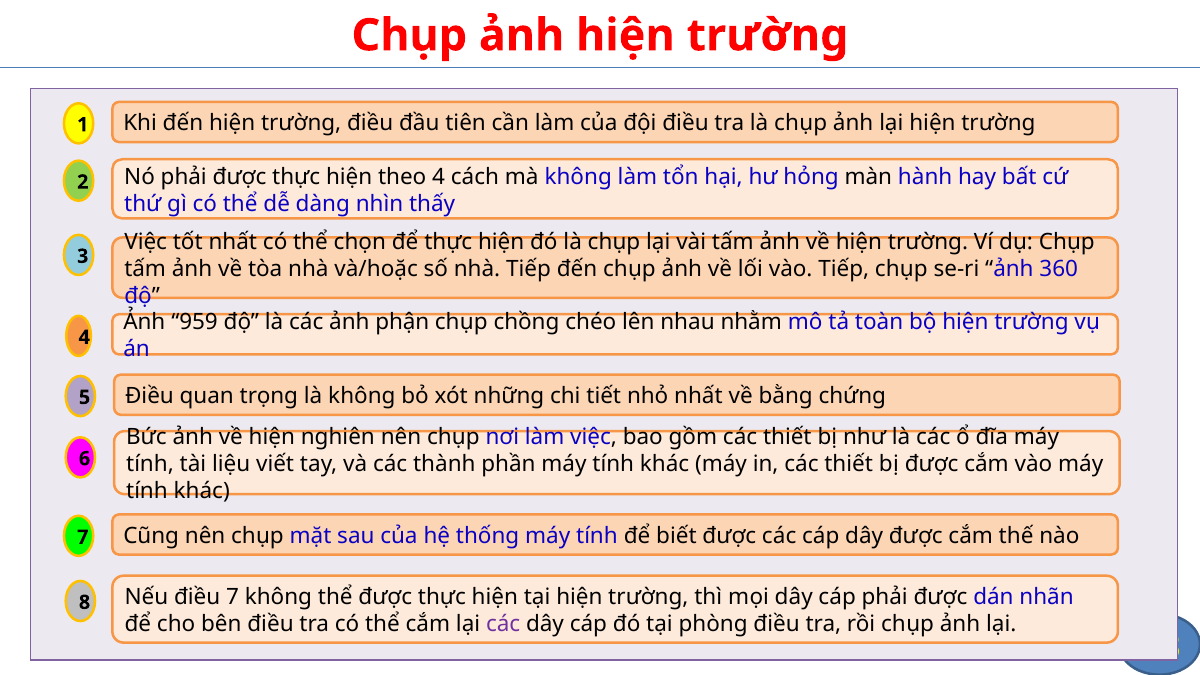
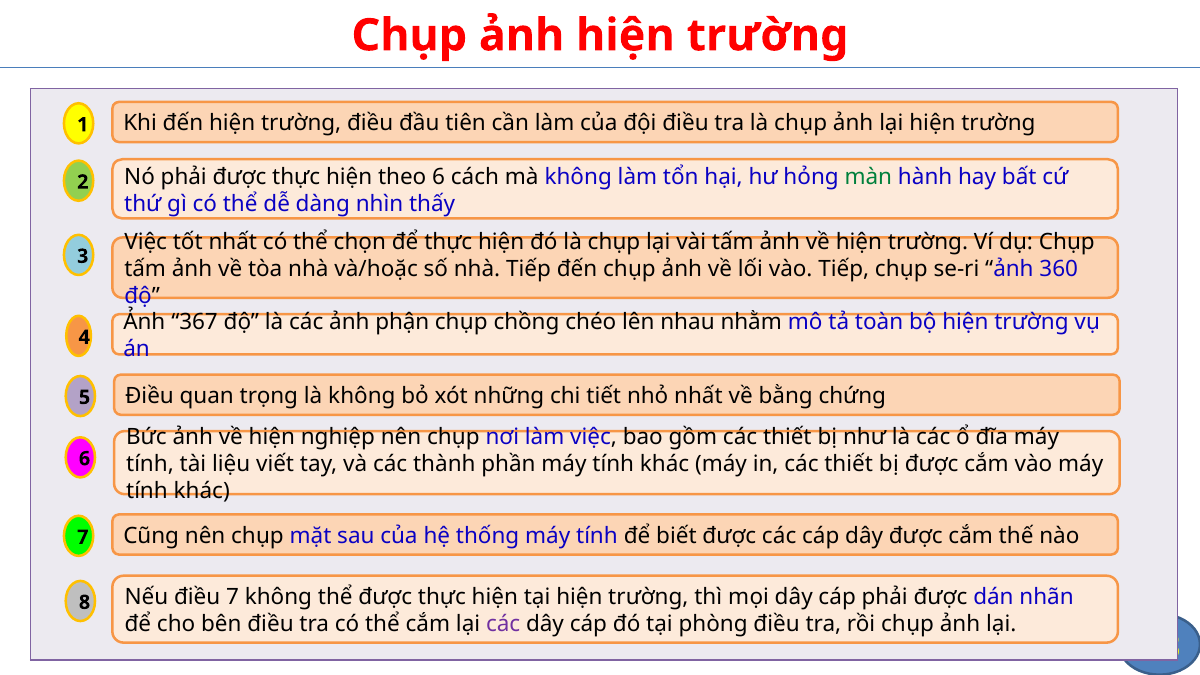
theo 4: 4 -> 6
màn colour: black -> green
959: 959 -> 367
nghiên: nghiên -> nghiệp
